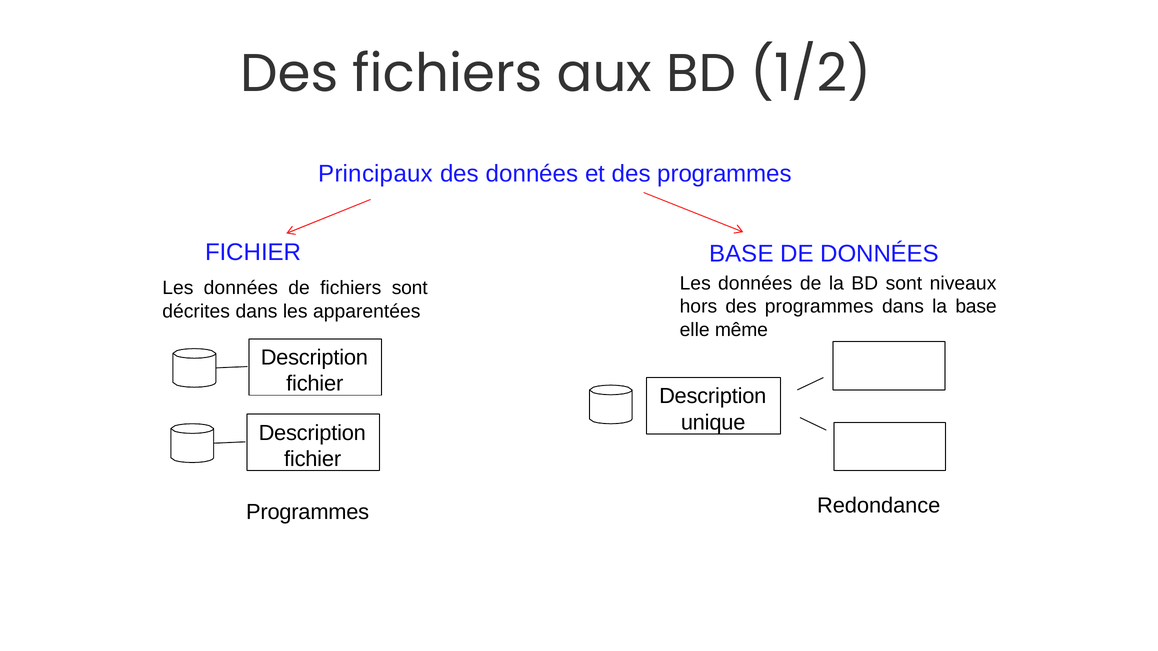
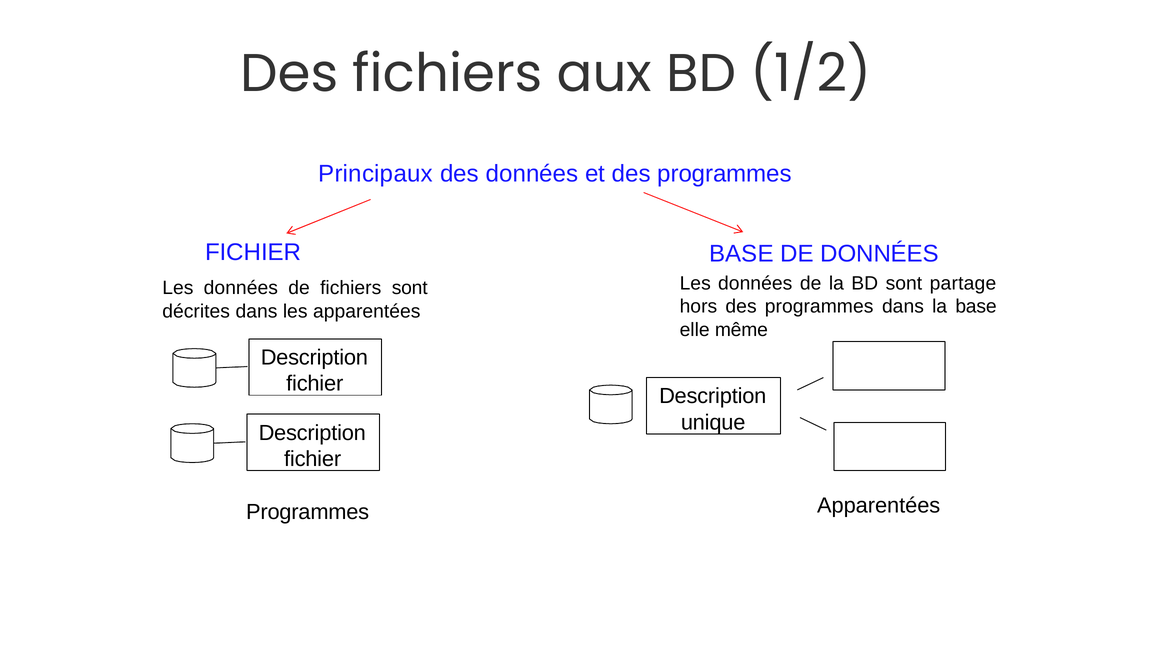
niveaux: niveaux -> partage
Programmes Redondance: Redondance -> Apparentées
